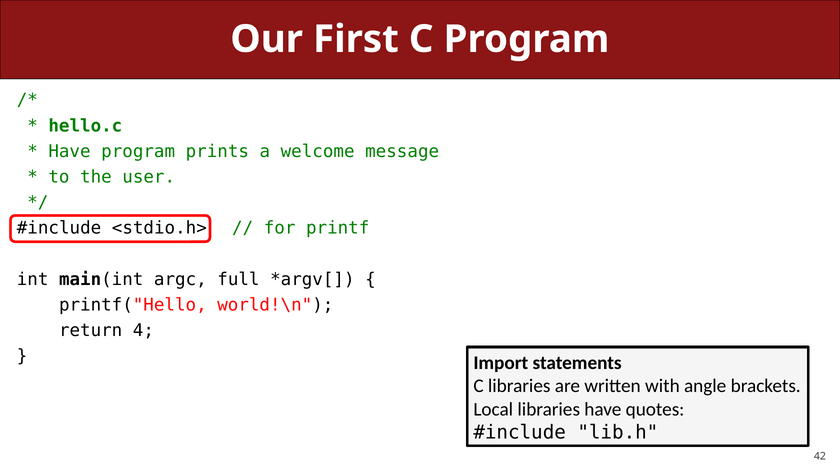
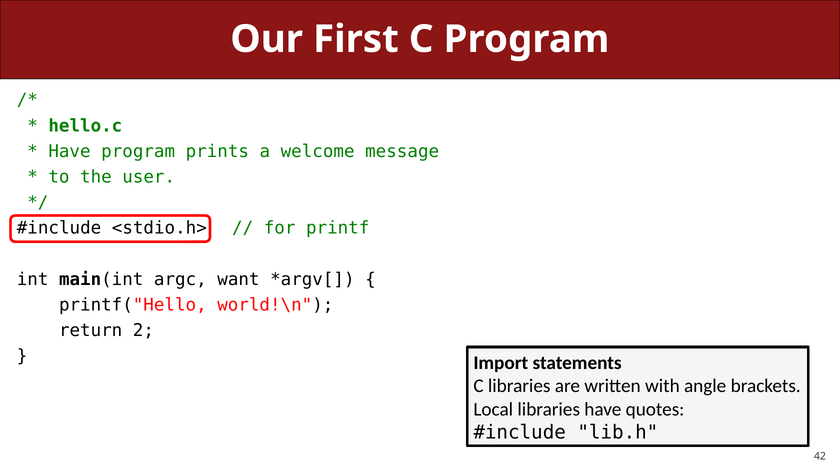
full: full -> want
4: 4 -> 2
